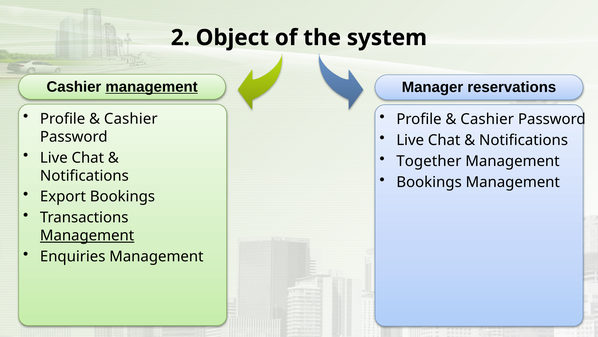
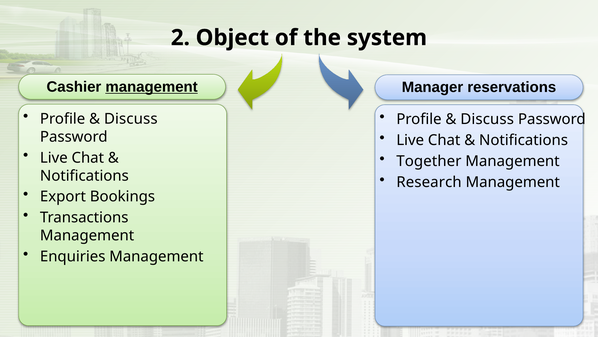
Cashier at (131, 119): Cashier -> Discuss
Cashier at (487, 119): Cashier -> Discuss
Bookings at (429, 182): Bookings -> Research
Management at (87, 235) underline: present -> none
